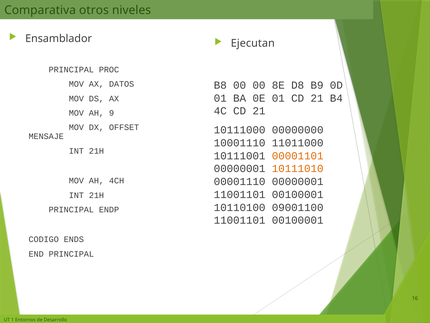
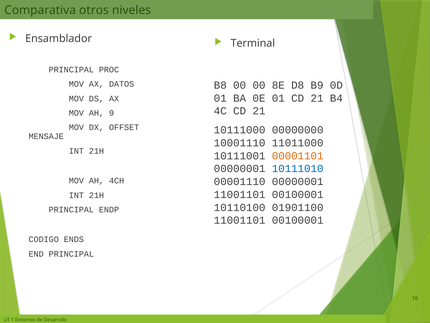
Ejecutan: Ejecutan -> Terminal
10111010 colour: orange -> blue
09001100: 09001100 -> 01901100
